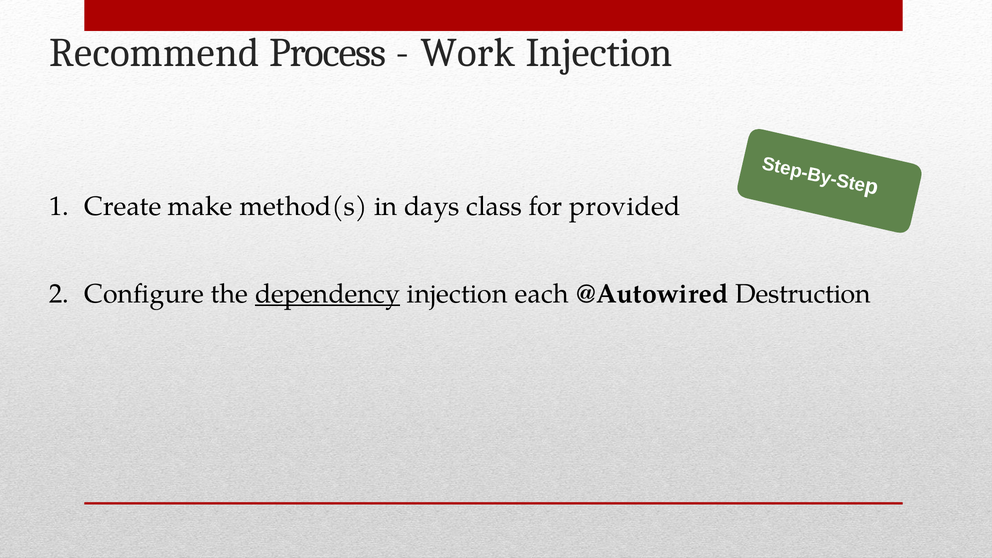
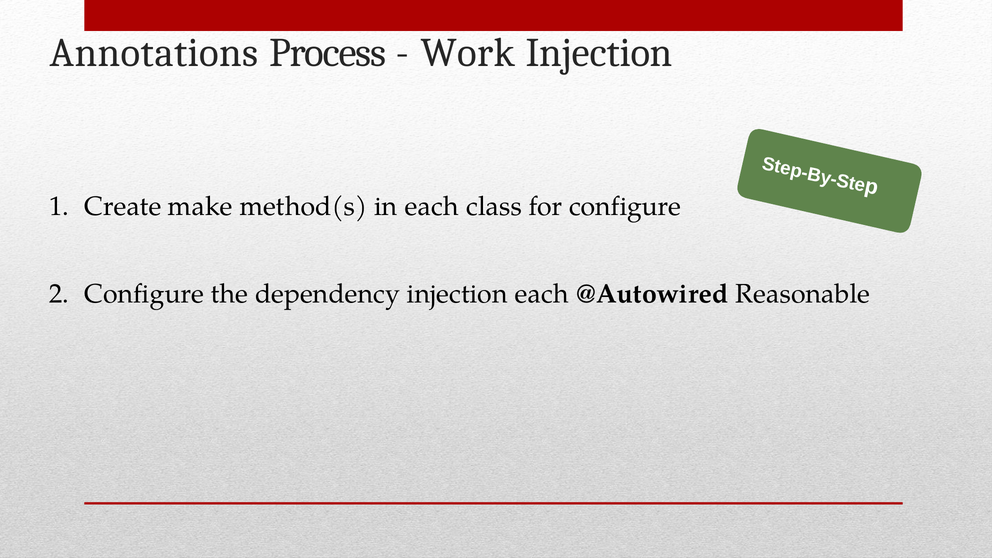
Recommend: Recommend -> Annotations
in days: days -> each
for provided: provided -> configure
dependency underline: present -> none
Destruction: Destruction -> Reasonable
